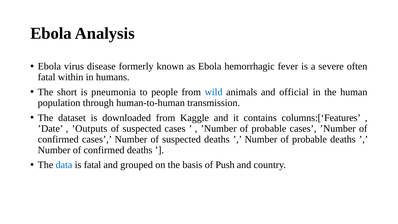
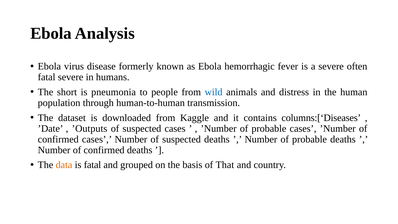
fatal within: within -> severe
official: official -> distress
columns:[‘Features: columns:[‘Features -> columns:[‘Diseases
data colour: blue -> orange
Push: Push -> That
